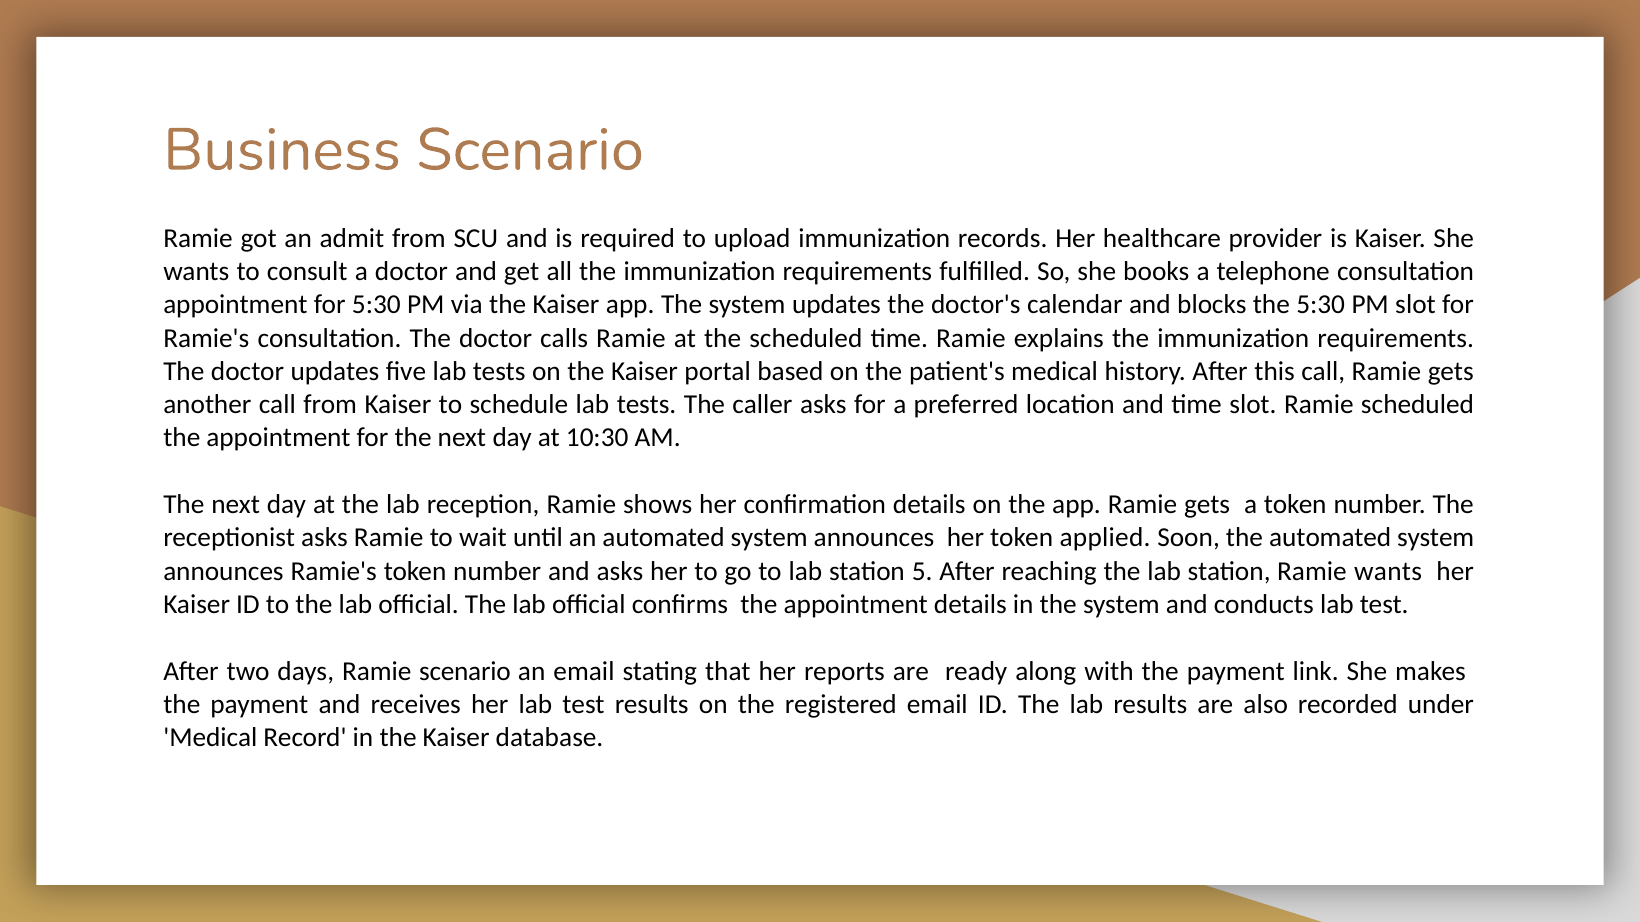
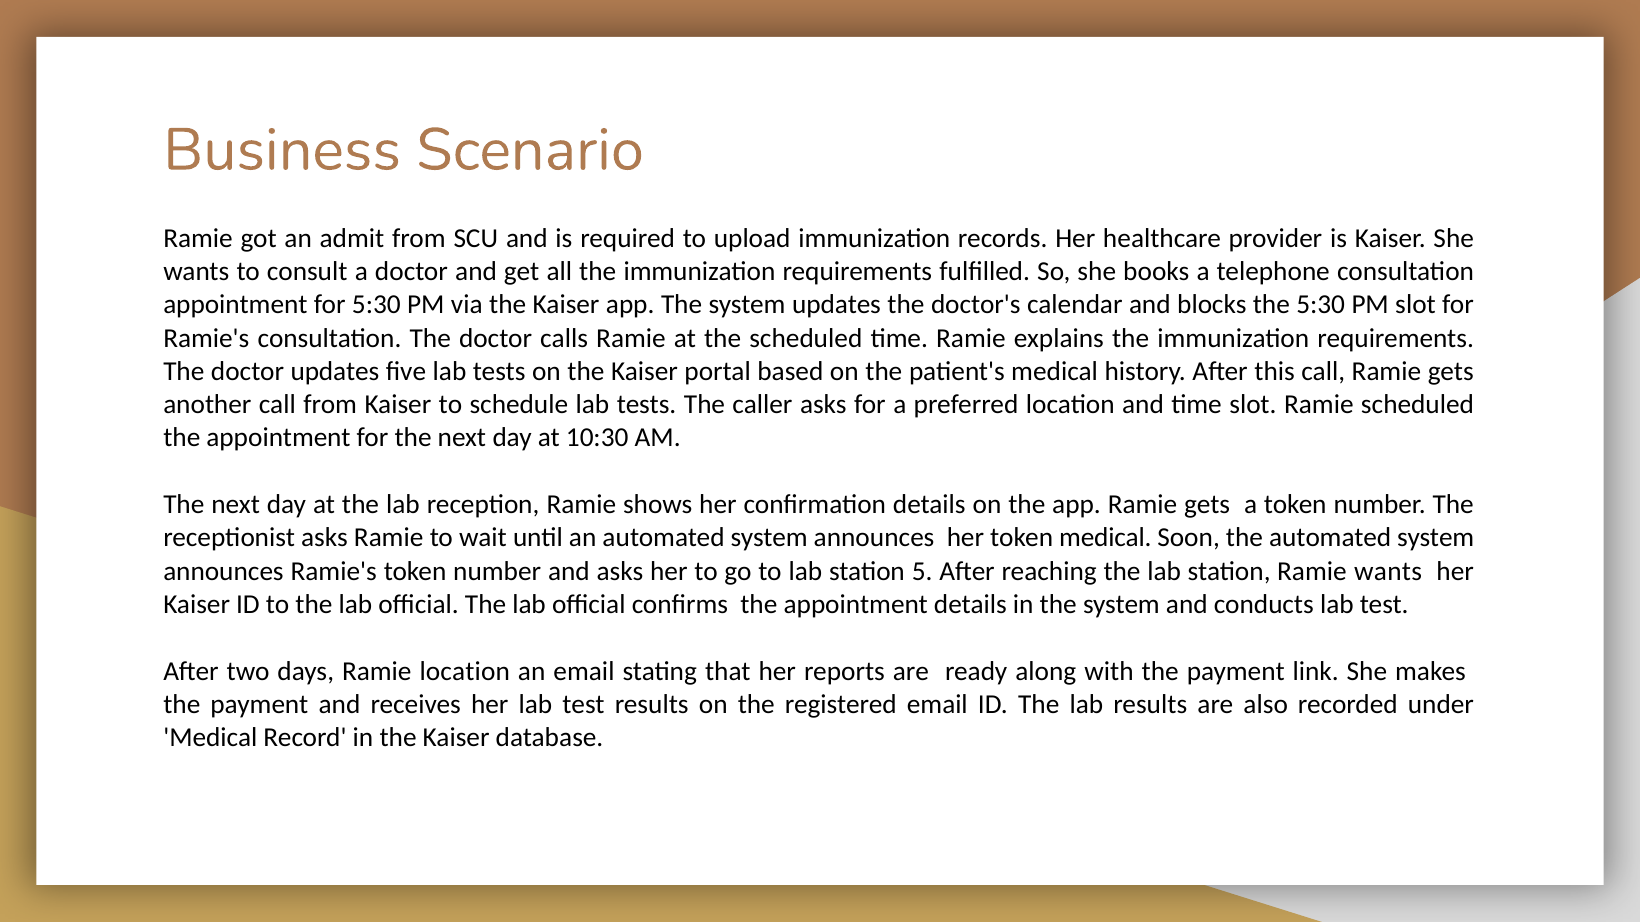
token applied: applied -> medical
Ramie scenario: scenario -> location
